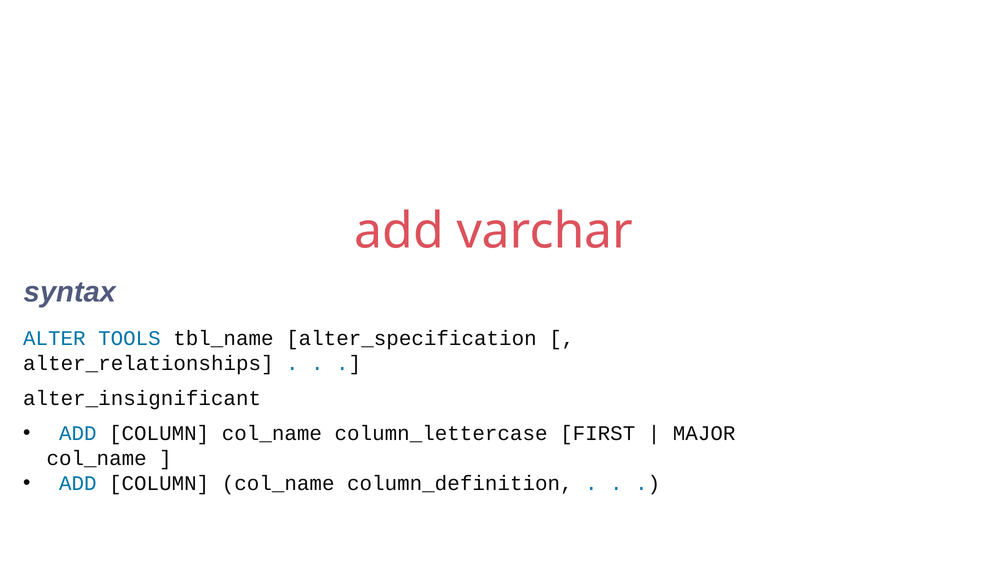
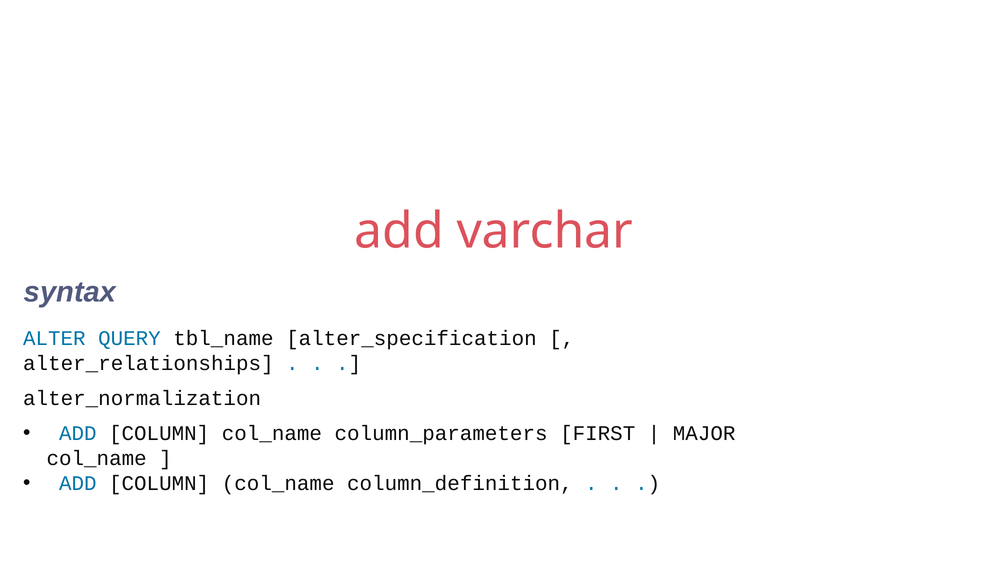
TOOLS: TOOLS -> QUERY
alter_insignificant: alter_insignificant -> alter_normalization
column_lettercase: column_lettercase -> column_parameters
